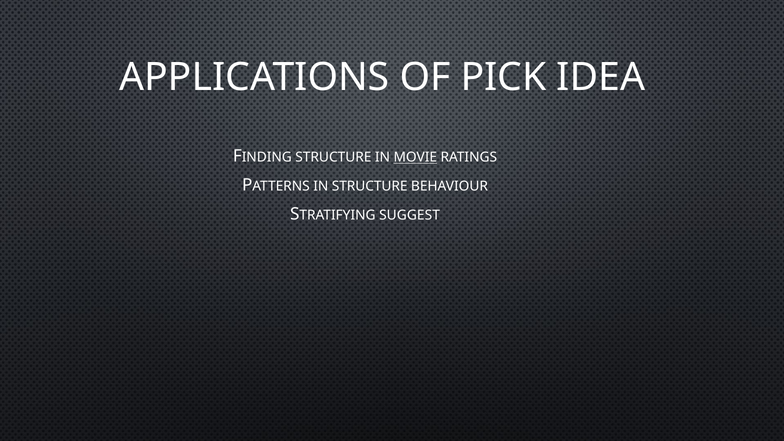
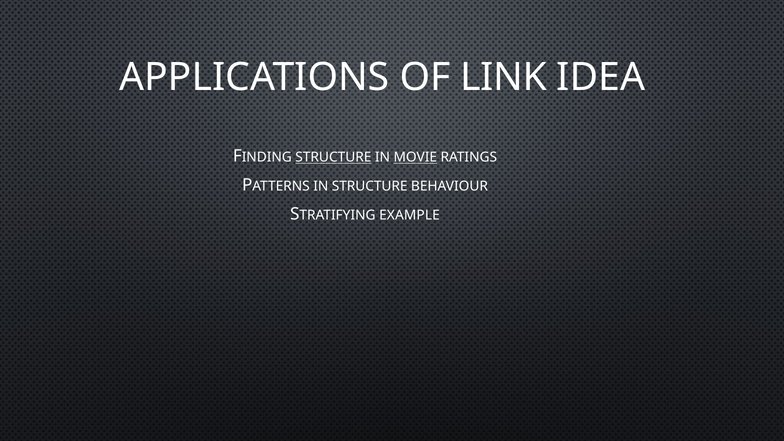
PICK: PICK -> LINK
STRUCTURE at (333, 157) underline: none -> present
SUGGEST: SUGGEST -> EXAMPLE
